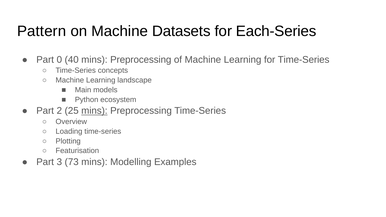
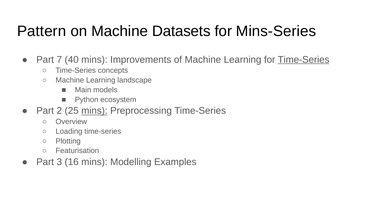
Each-Series: Each-Series -> Mins-Series
0: 0 -> 7
40 mins Preprocessing: Preprocessing -> Improvements
Time-Series at (304, 60) underline: none -> present
73: 73 -> 16
